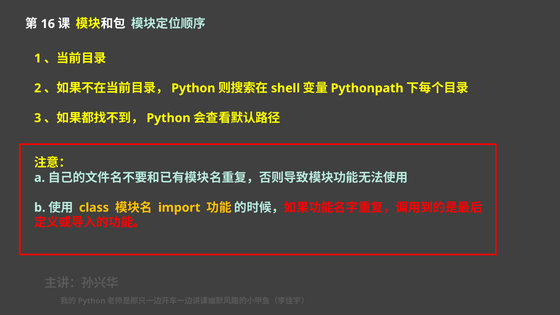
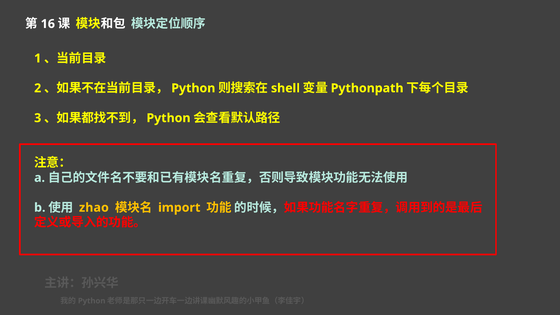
class: class -> zhao
